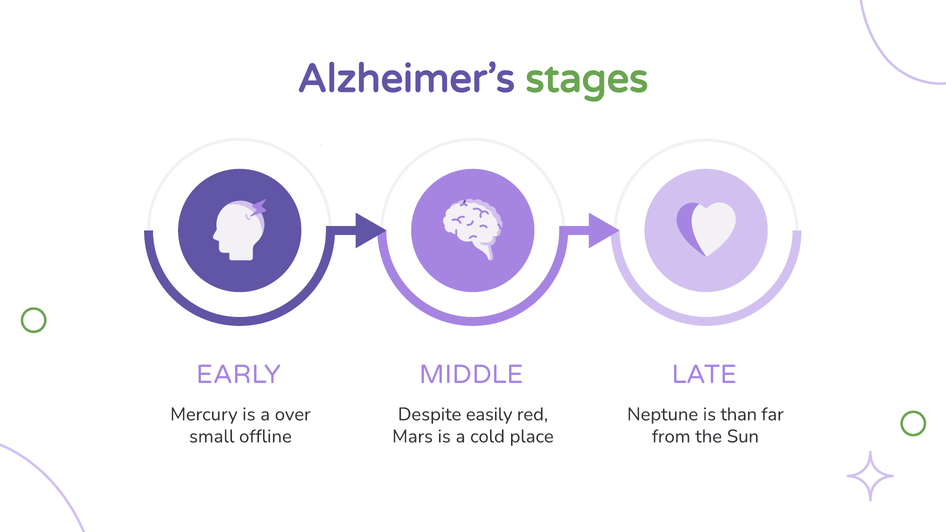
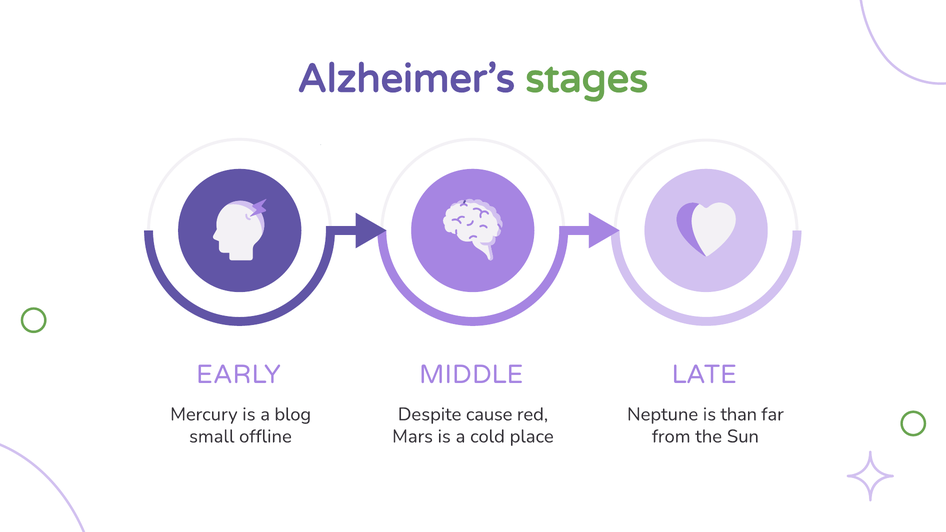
over: over -> blog
easily: easily -> cause
